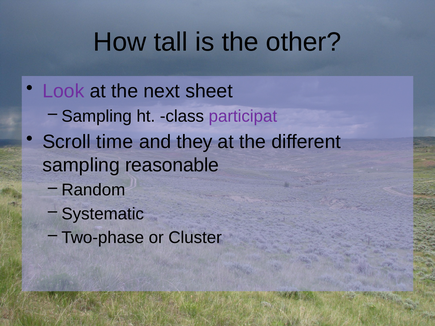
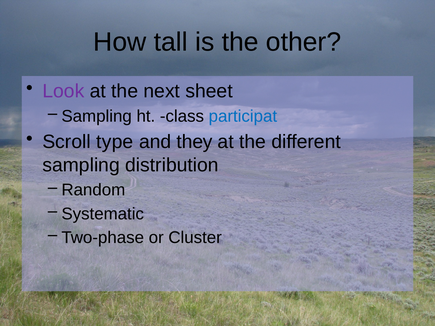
participat colour: purple -> blue
time: time -> type
reasonable: reasonable -> distribution
